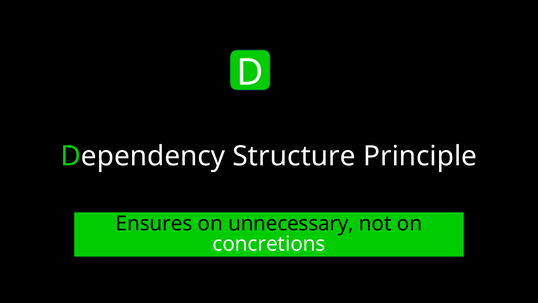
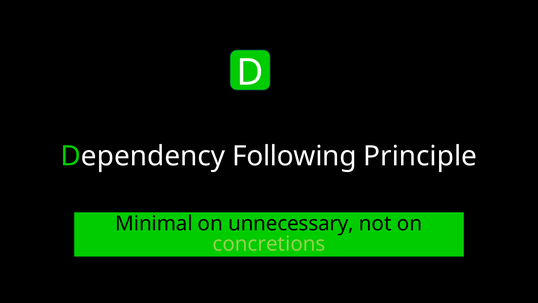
Structure: Structure -> Following
Ensures: Ensures -> Minimal
concretions colour: white -> light green
